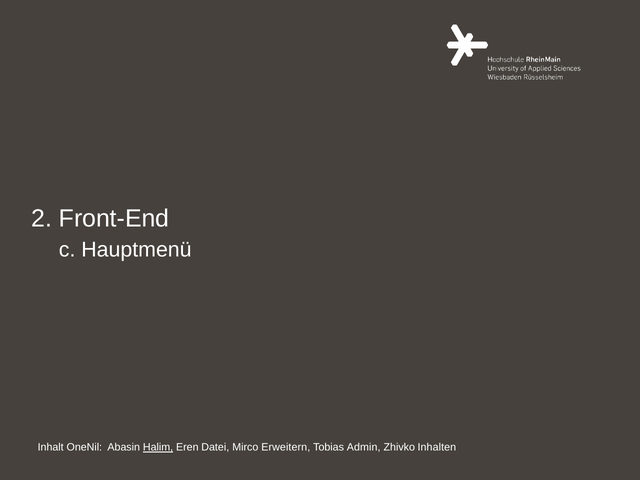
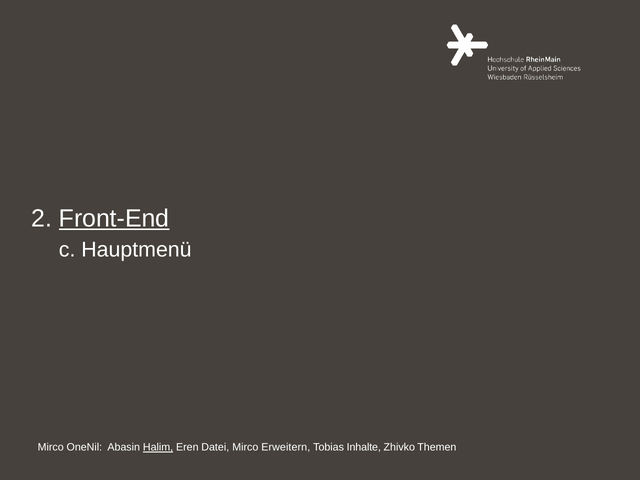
Front-End underline: none -> present
Inhalt at (51, 447): Inhalt -> Mirco
Admin: Admin -> Inhalte
Inhalten: Inhalten -> Themen
